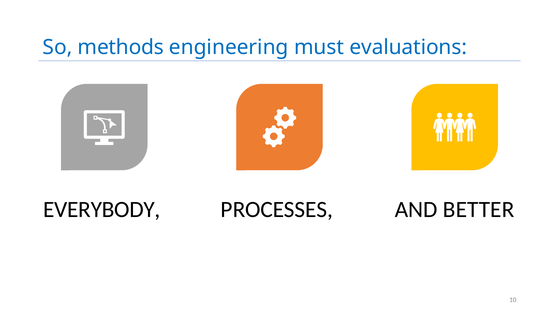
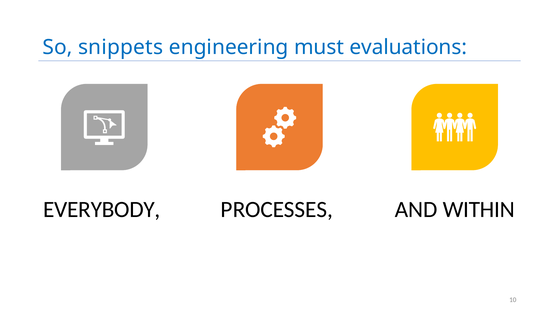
methods: methods -> snippets
BETTER: BETTER -> WITHIN
